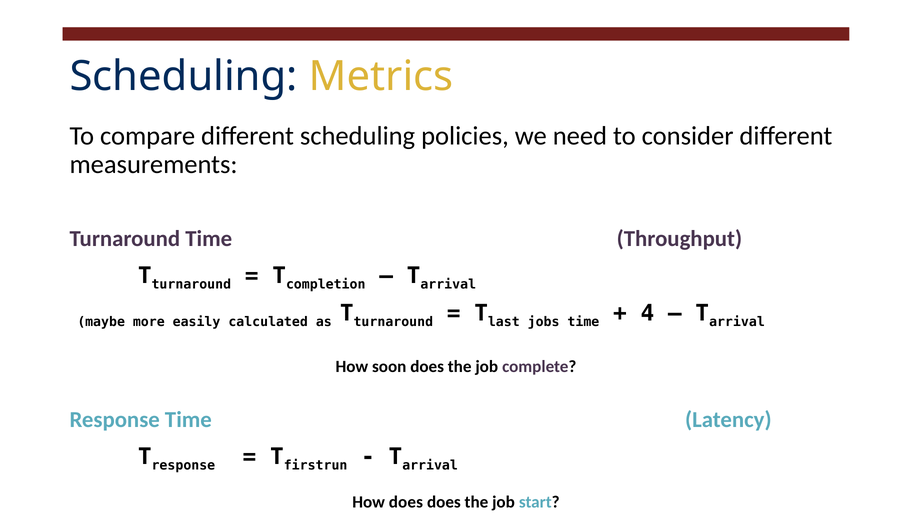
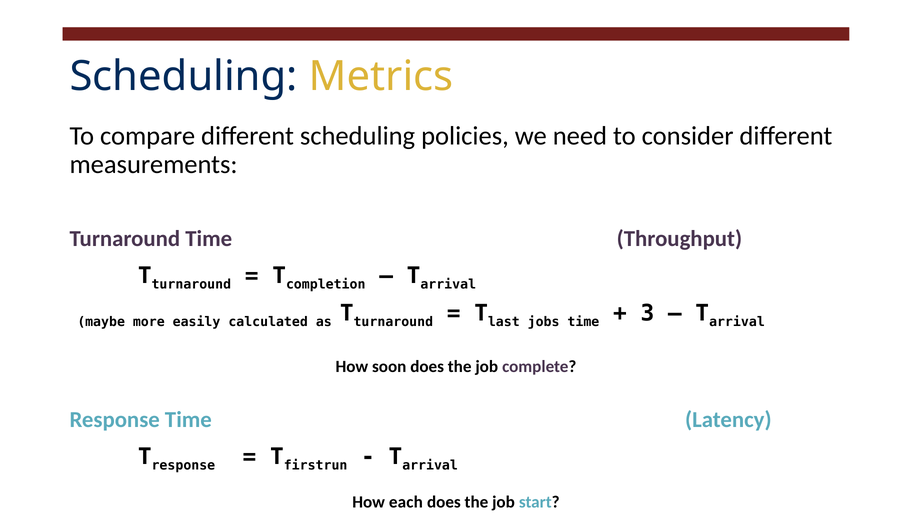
4: 4 -> 3
How does: does -> each
